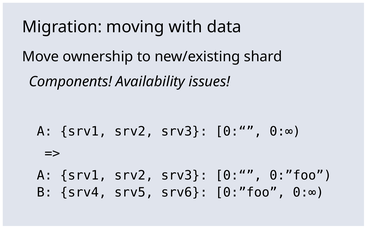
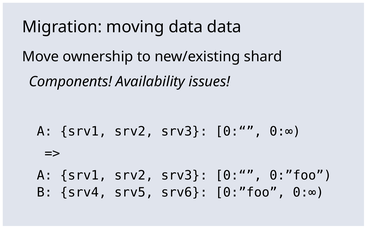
moving with: with -> data
